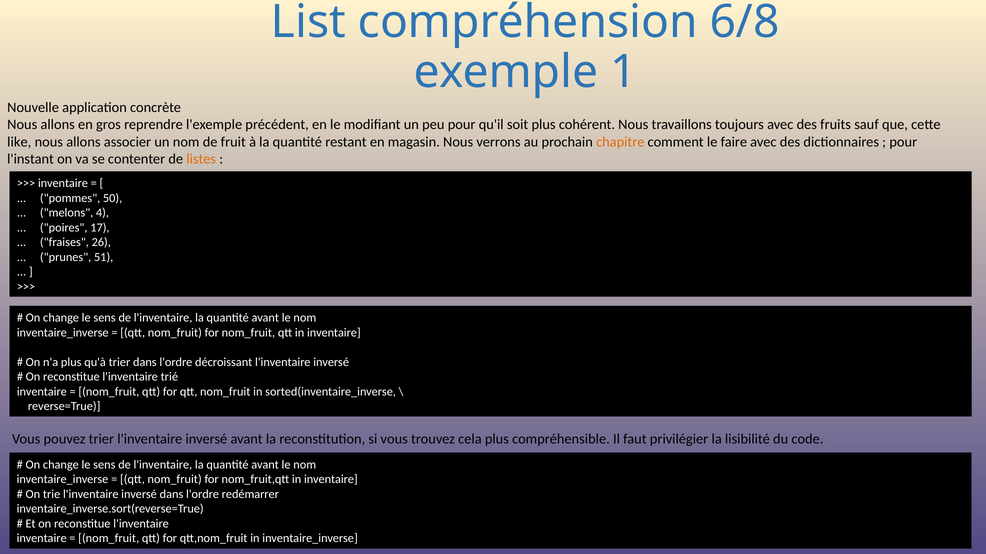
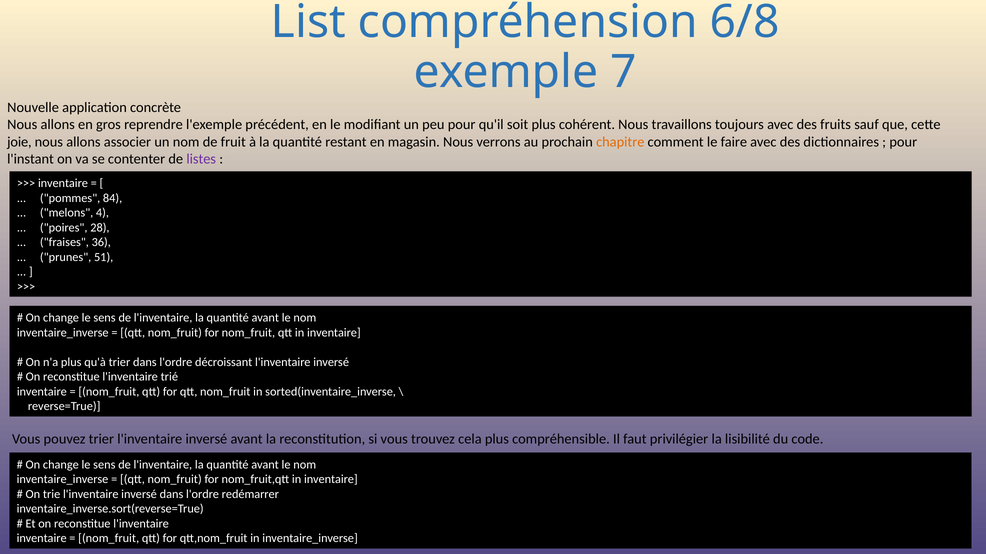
1: 1 -> 7
like: like -> joie
listes colour: orange -> purple
50: 50 -> 84
17: 17 -> 28
26: 26 -> 36
